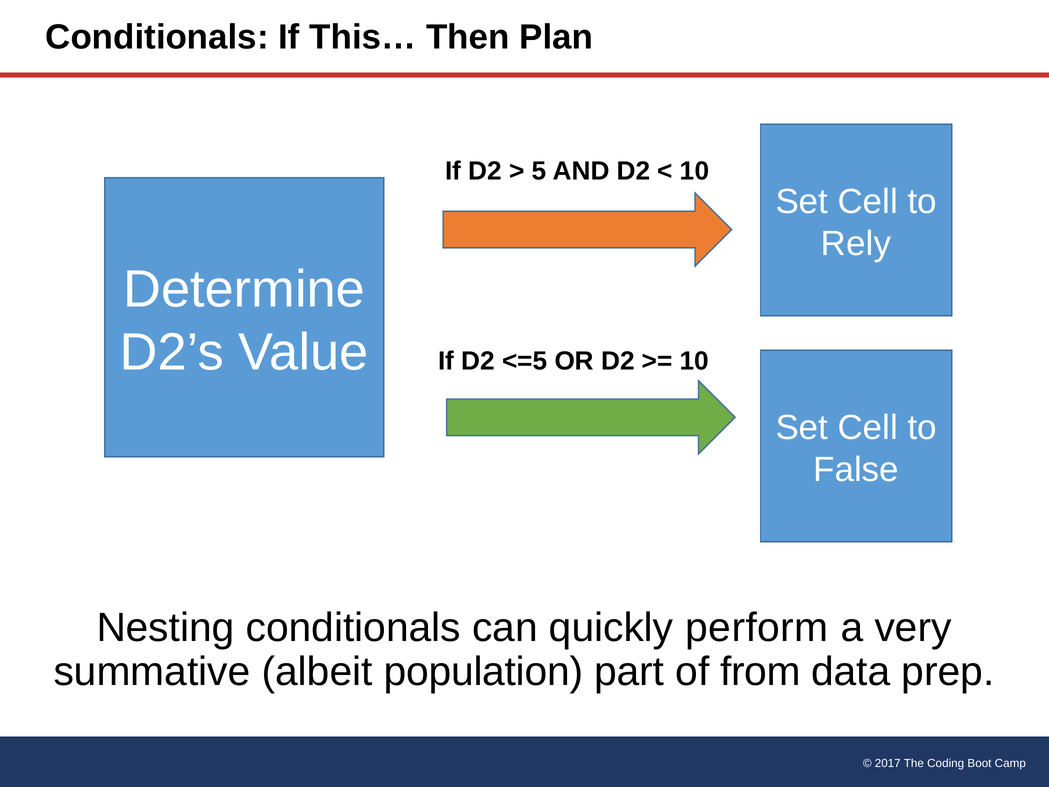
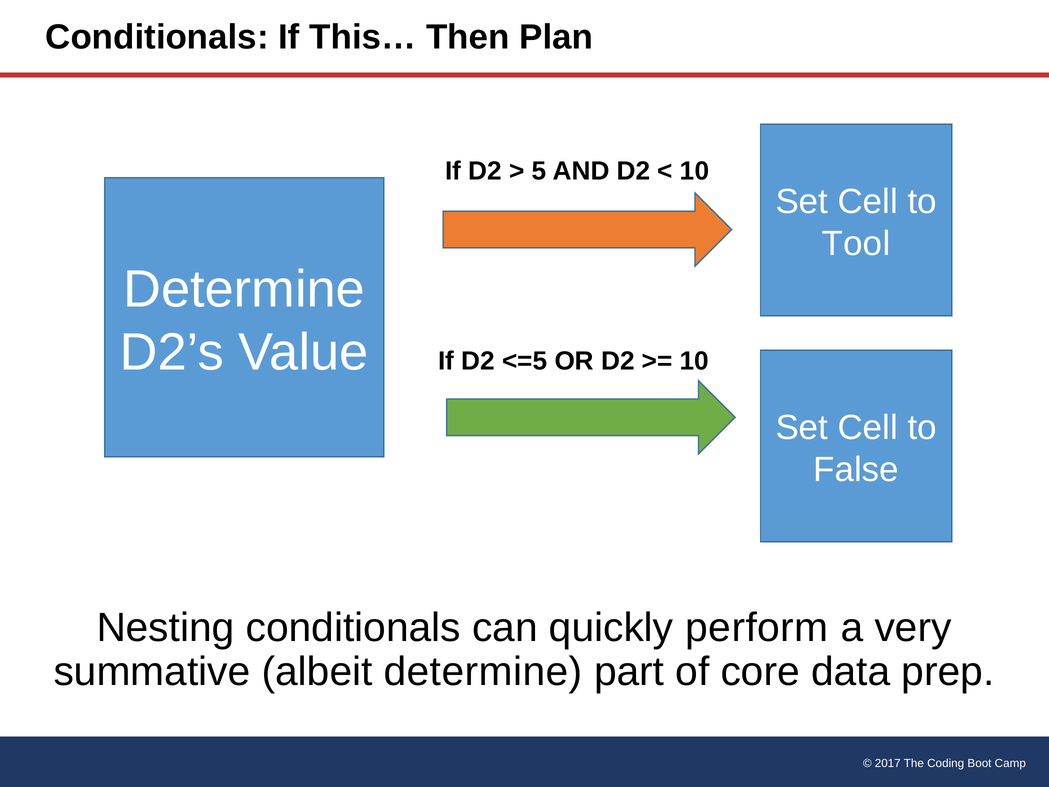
Rely: Rely -> Tool
albeit population: population -> determine
from: from -> core
